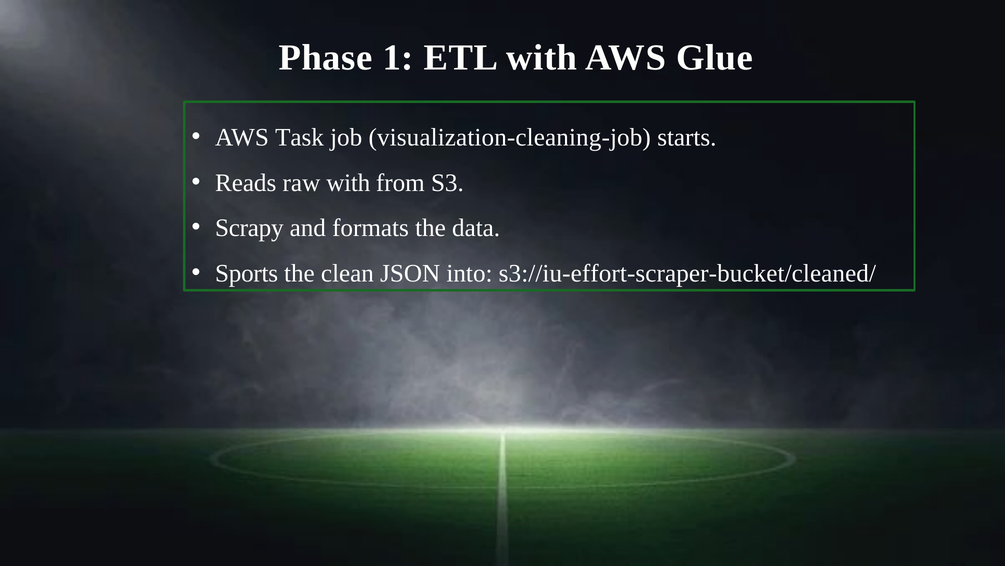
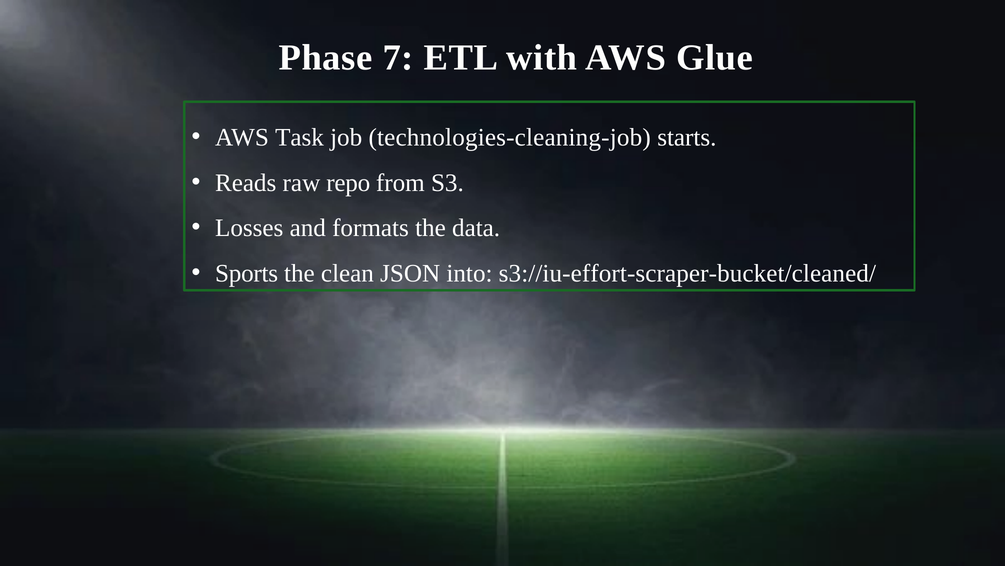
1: 1 -> 7
visualization-cleaning-job: visualization-cleaning-job -> technologies-cleaning-job
raw with: with -> repo
Scrapy: Scrapy -> Losses
